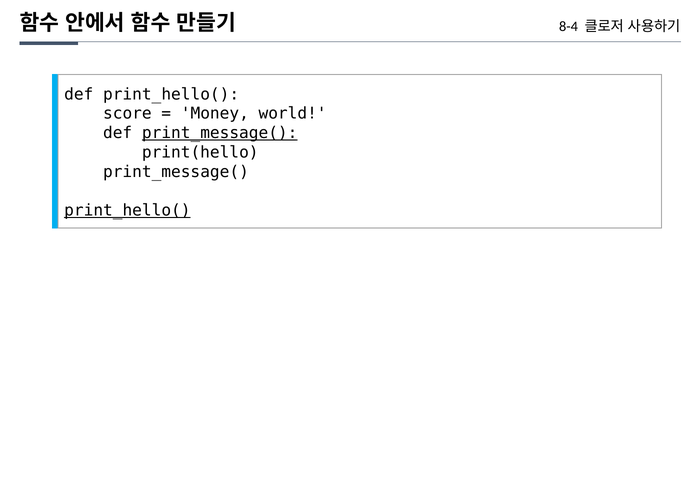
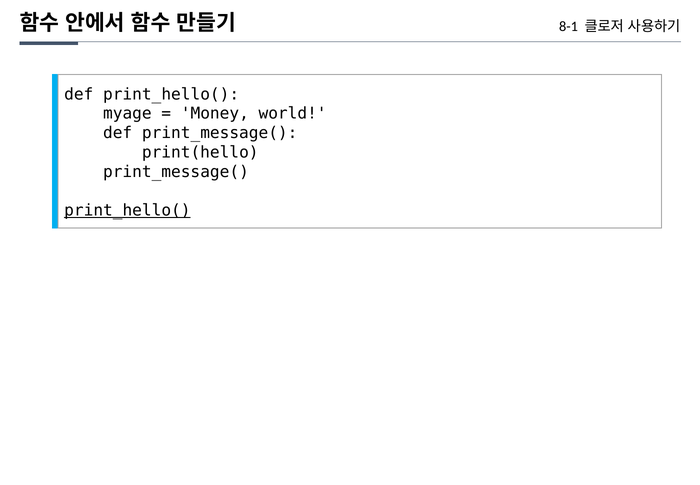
8-4: 8-4 -> 8-1
score: score -> myage
print_message( at (220, 133) underline: present -> none
